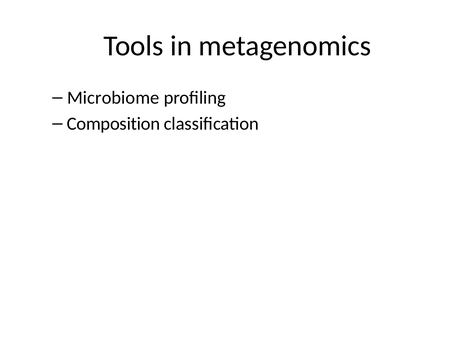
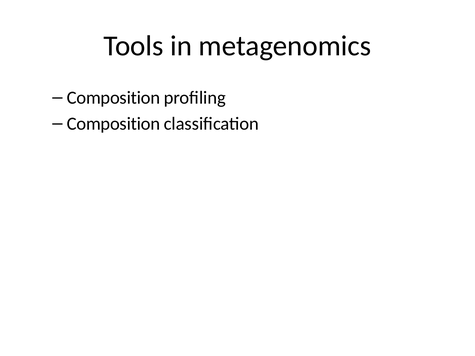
Microbiome at (113, 98): Microbiome -> Composition
